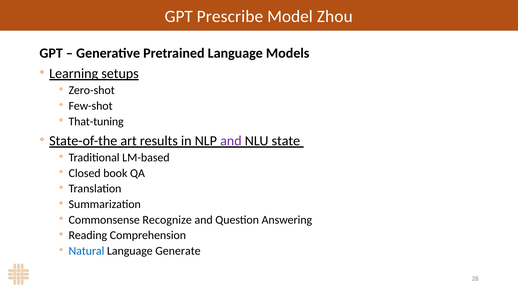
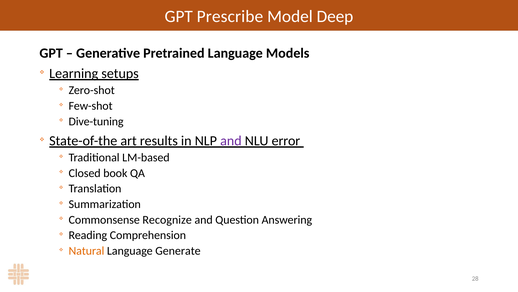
Zhou: Zhou -> Deep
That-tuning: That-tuning -> Dive-tuning
state: state -> error
Natural colour: blue -> orange
